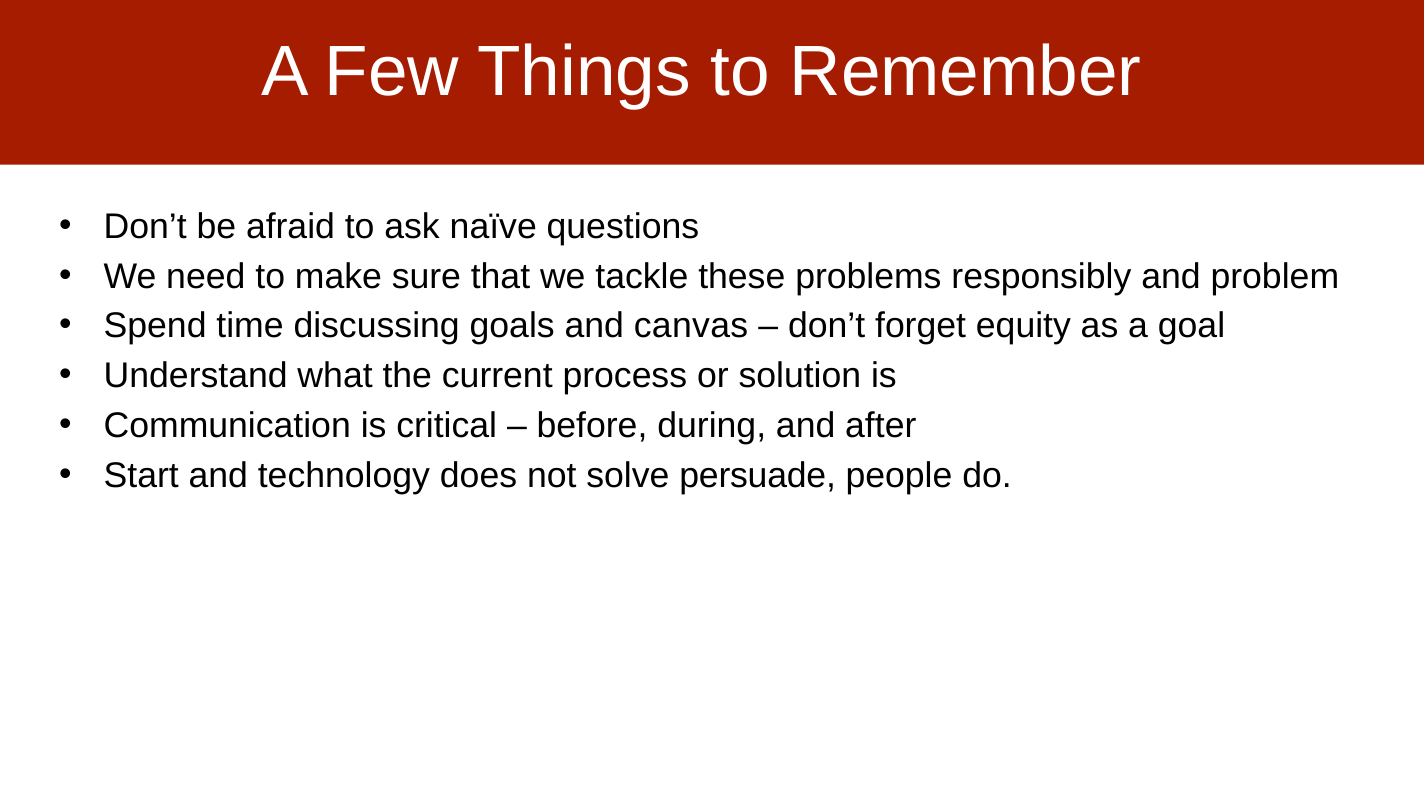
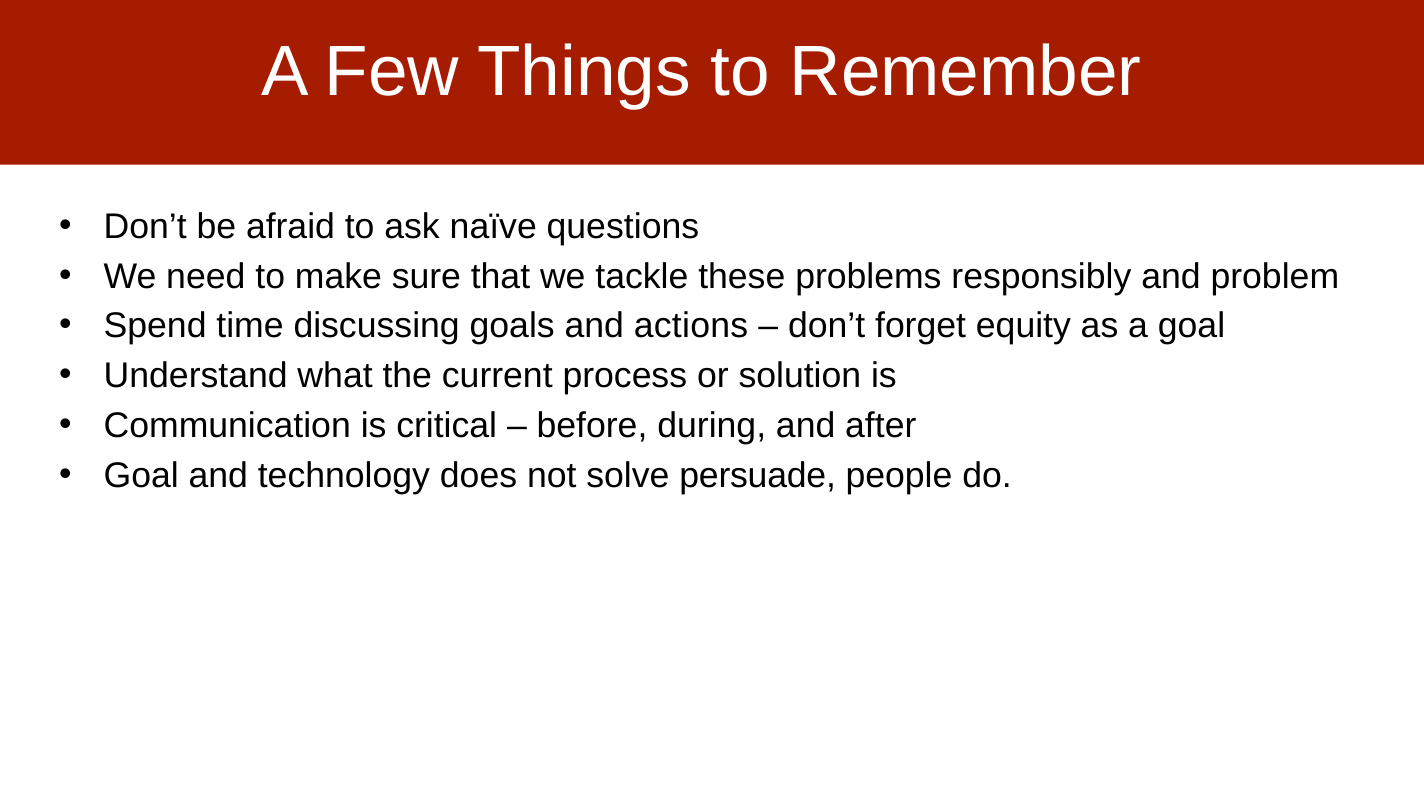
canvas: canvas -> actions
Start at (141, 476): Start -> Goal
